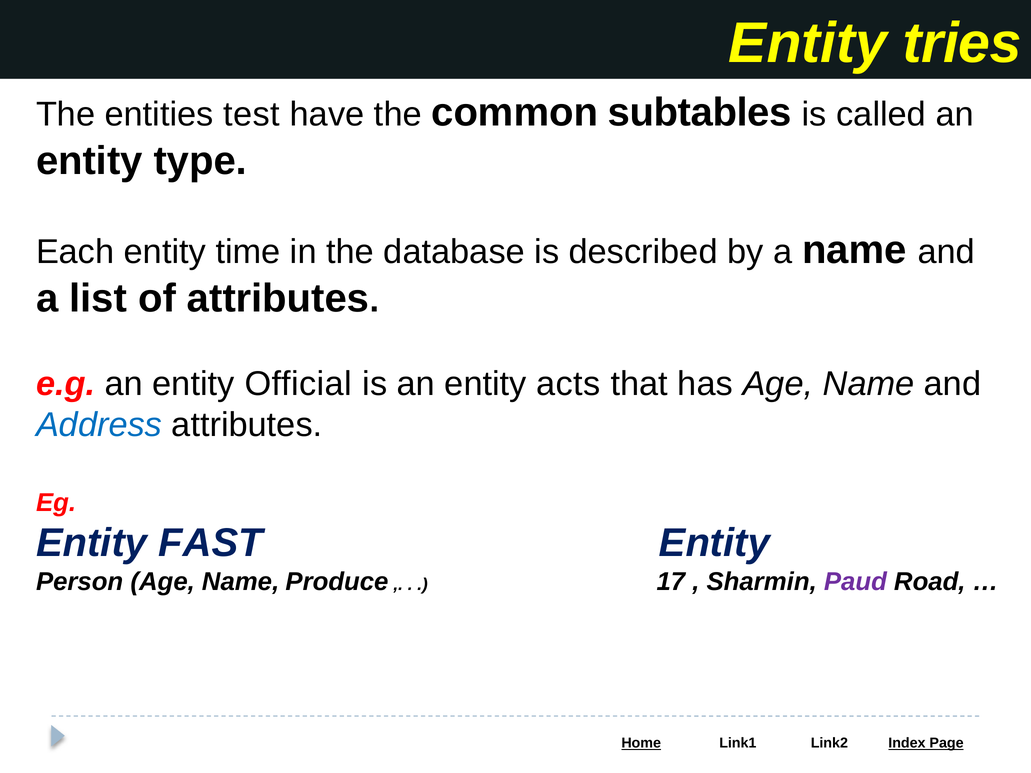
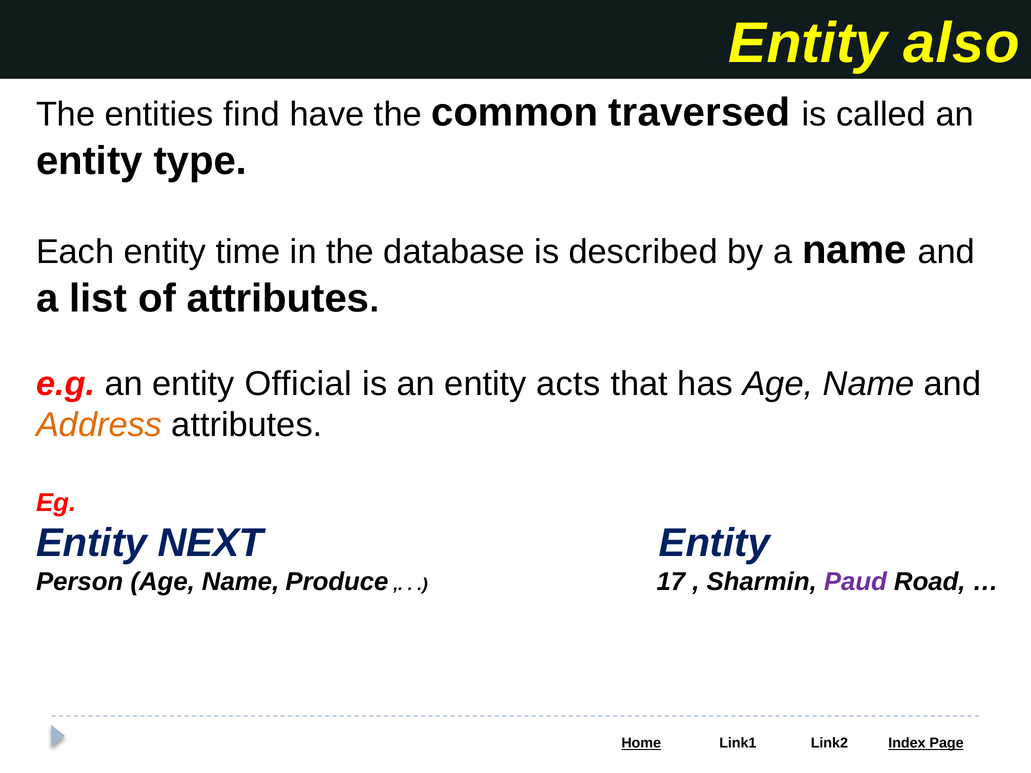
tries: tries -> also
test: test -> find
subtables: subtables -> traversed
Address colour: blue -> orange
FAST: FAST -> NEXT
